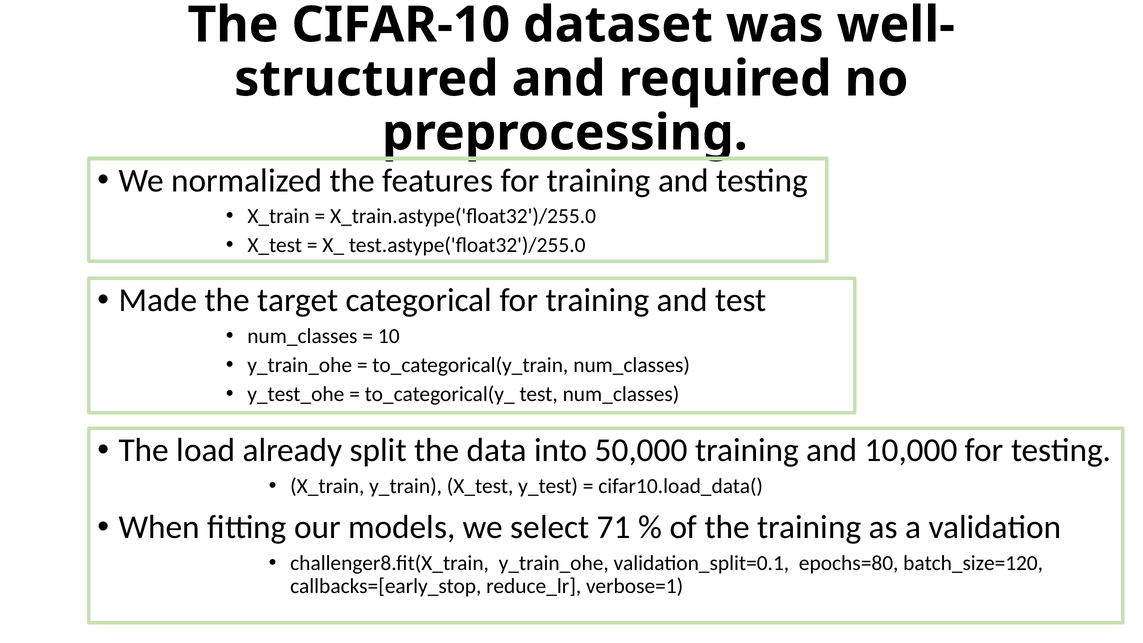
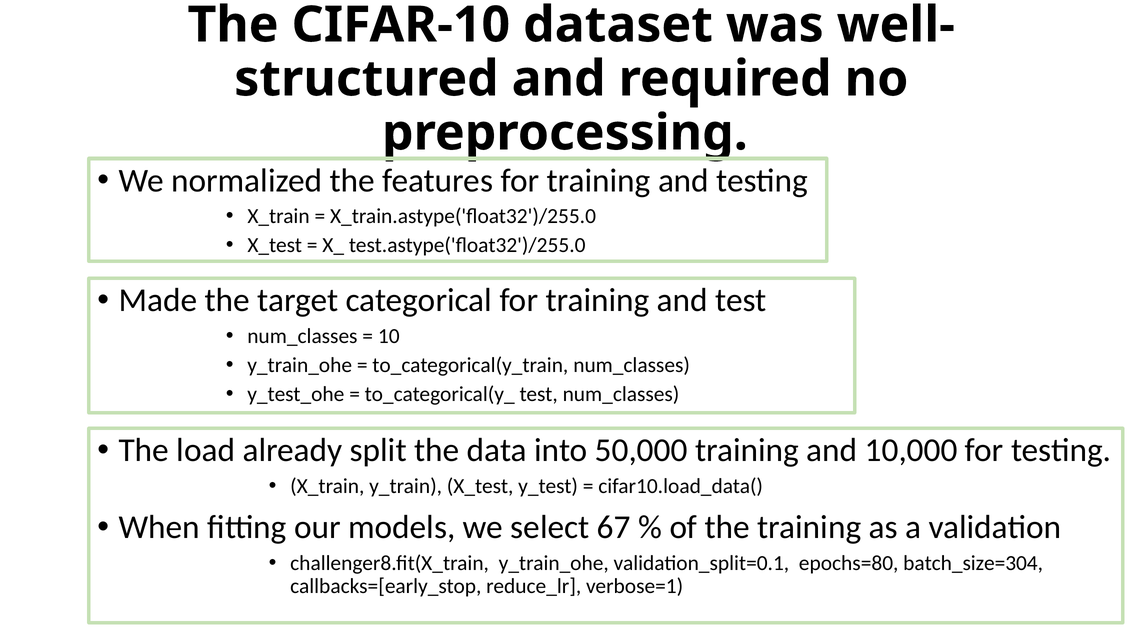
71: 71 -> 67
batch_size=120: batch_size=120 -> batch_size=304
